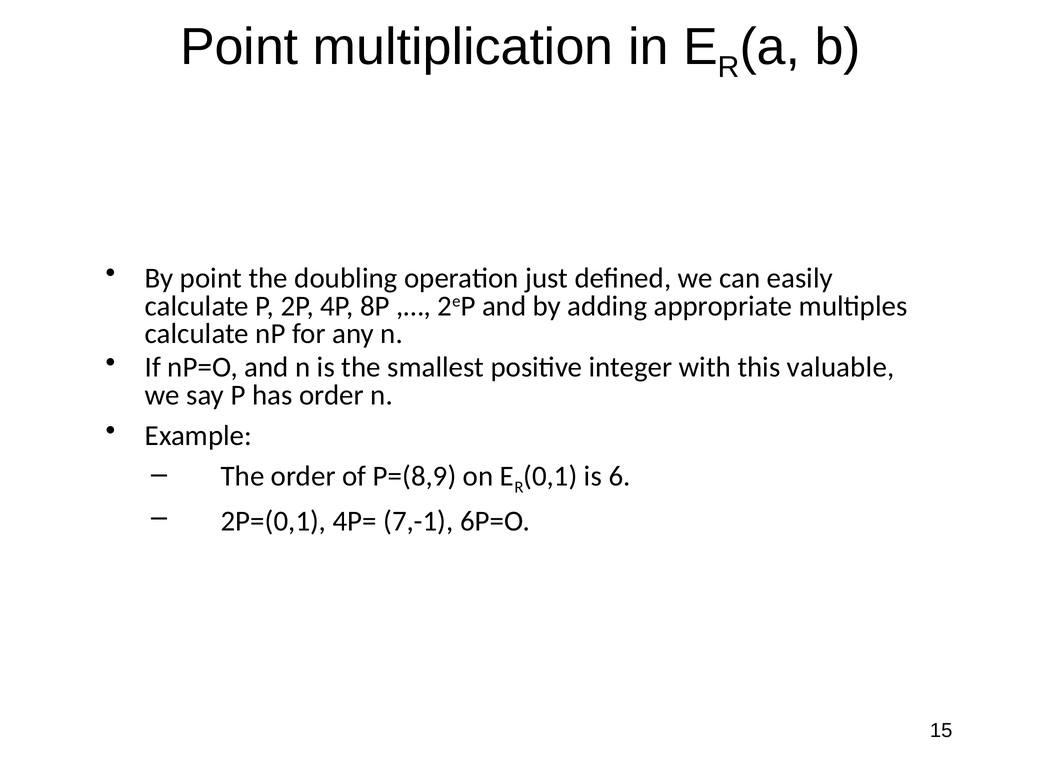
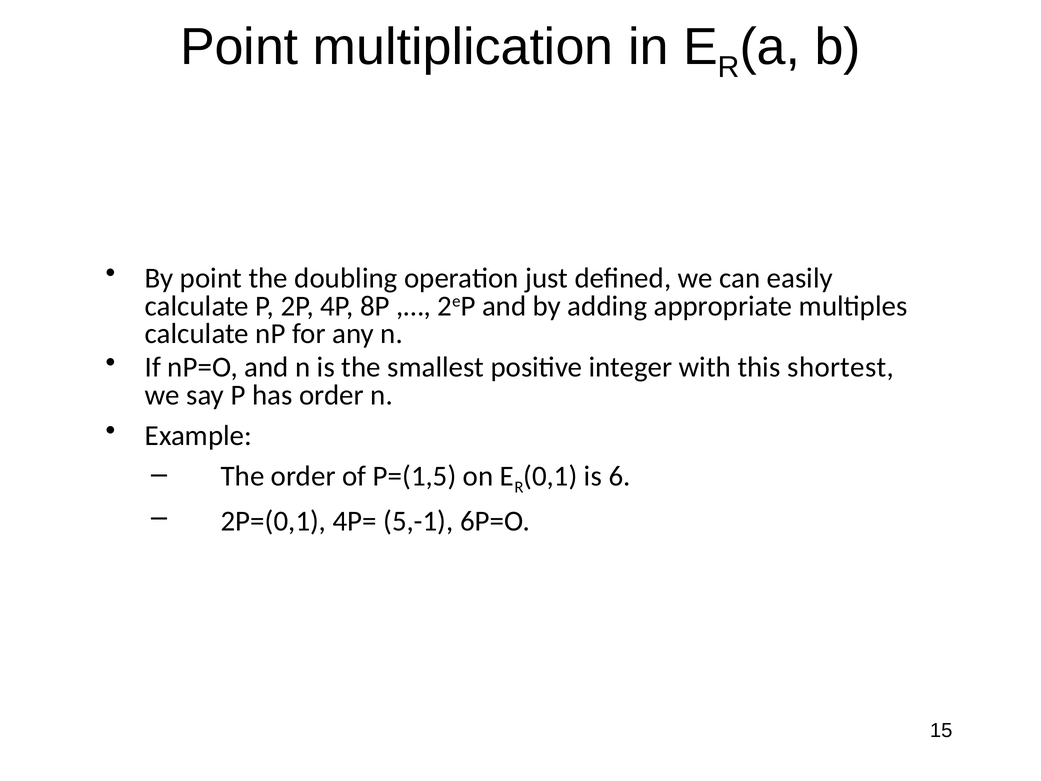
valuable: valuable -> shortest
P=(8,9: P=(8,9 -> P=(1,5
7,-1: 7,-1 -> 5,-1
